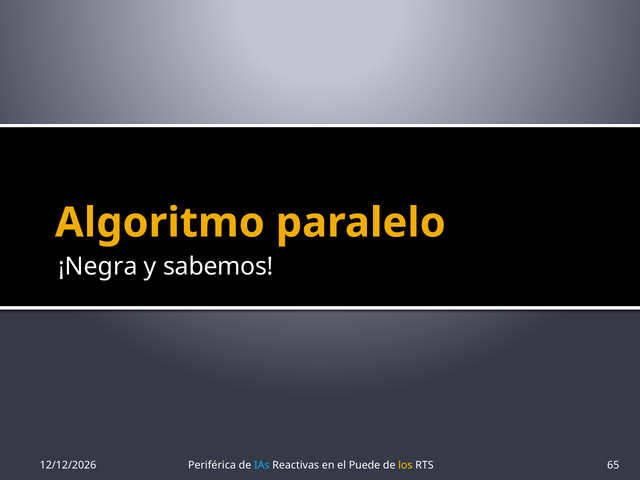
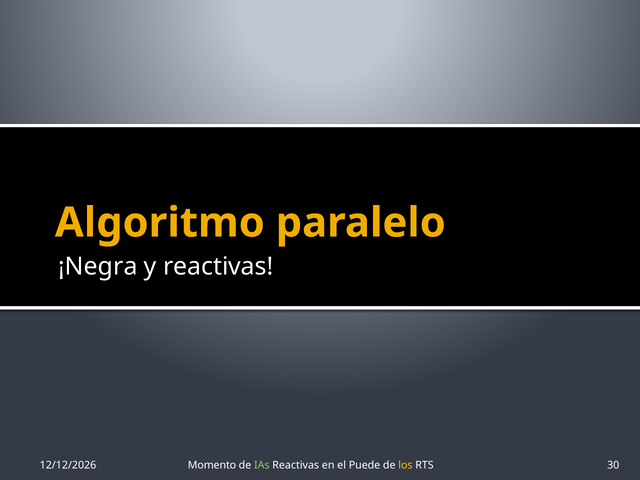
y sabemos: sabemos -> reactivas
Periférica: Periférica -> Momento
IAs colour: light blue -> light green
65: 65 -> 30
